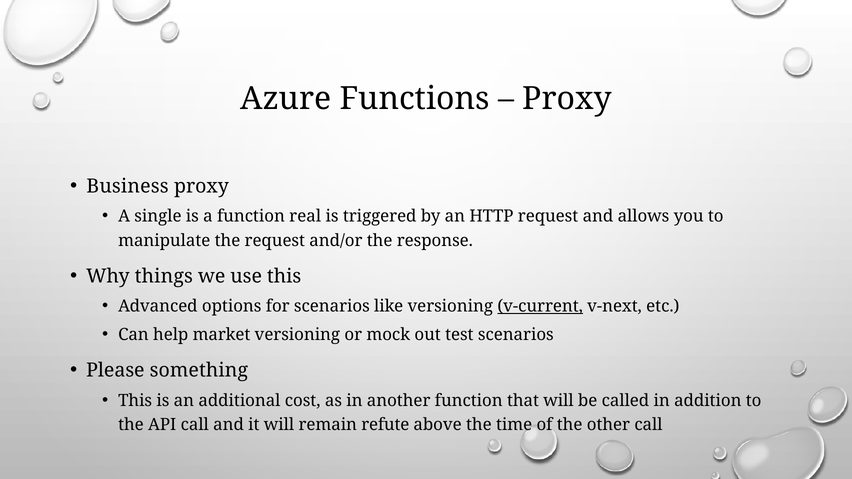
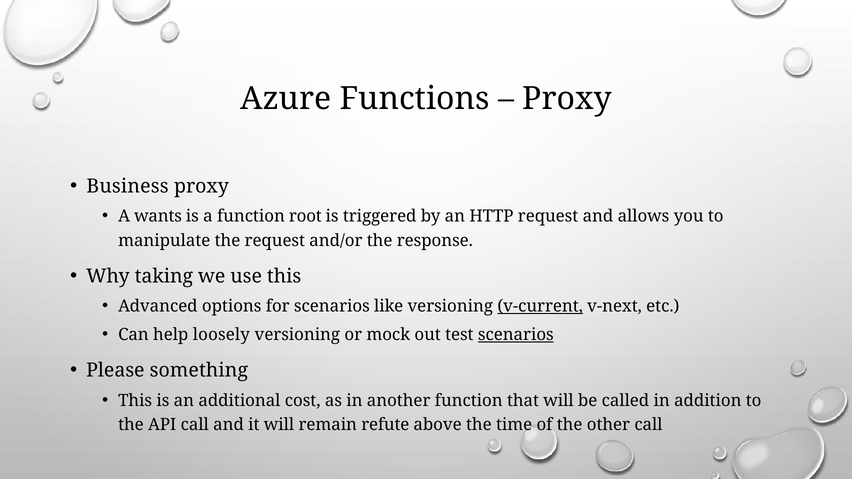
single: single -> wants
real: real -> root
things: things -> taking
market: market -> loosely
scenarios at (516, 335) underline: none -> present
